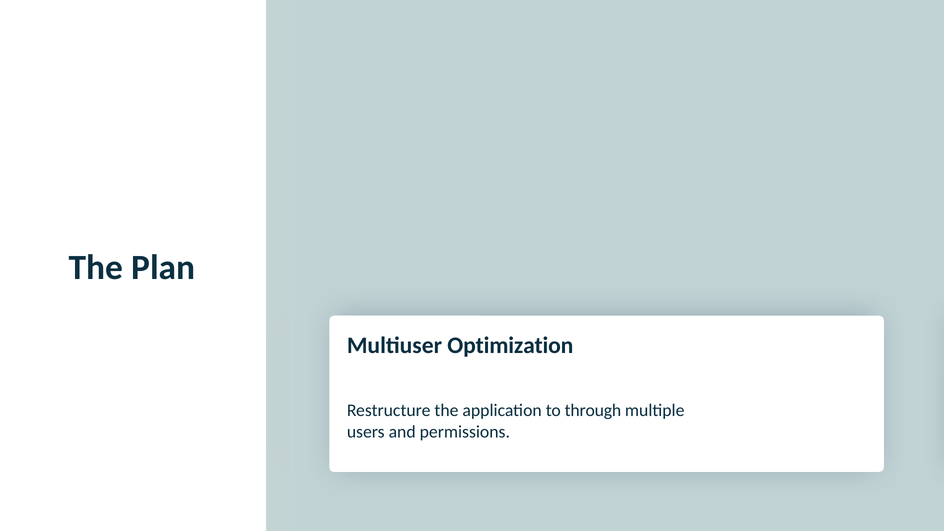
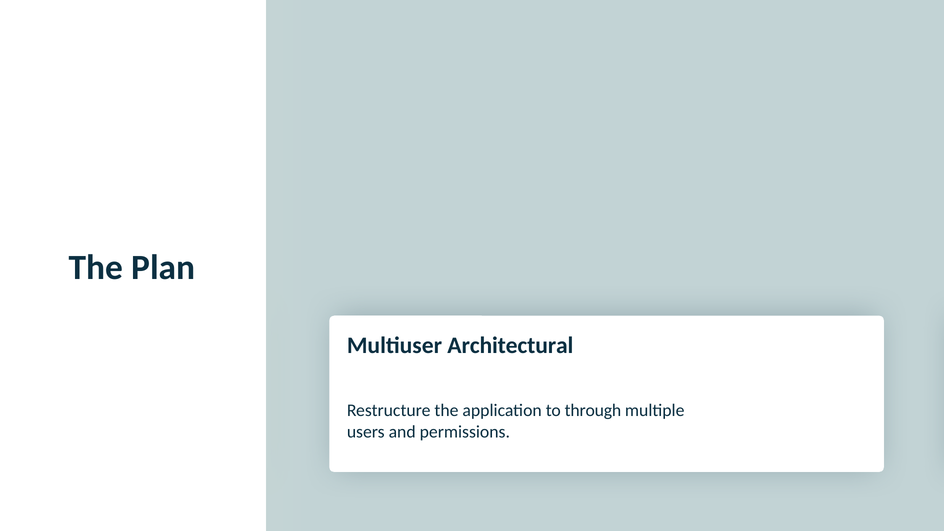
Optimization: Optimization -> Architectural
